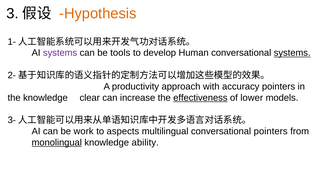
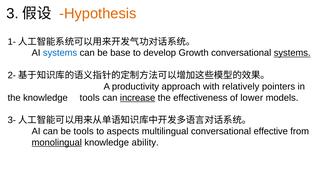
systems at (60, 53) colour: purple -> blue
tools: tools -> base
Human: Human -> Growth
accuracy: accuracy -> relatively
knowledge clear: clear -> tools
increase underline: none -> present
effectiveness underline: present -> none
be work: work -> tools
conversational pointers: pointers -> effective
